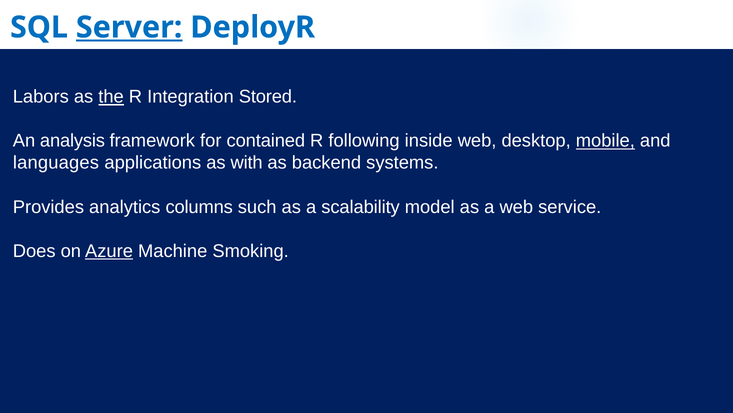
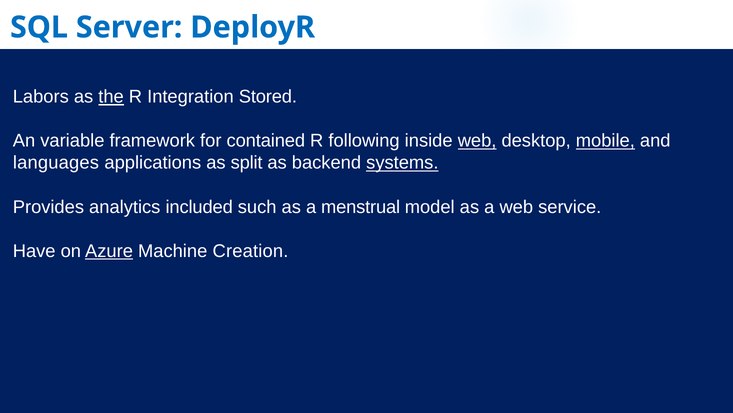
Server underline: present -> none
analysis: analysis -> variable
web at (477, 141) underline: none -> present
as with: with -> split
systems underline: none -> present
columns: columns -> included
scalability: scalability -> menstrual
Does: Does -> Have
Smoking: Smoking -> Creation
